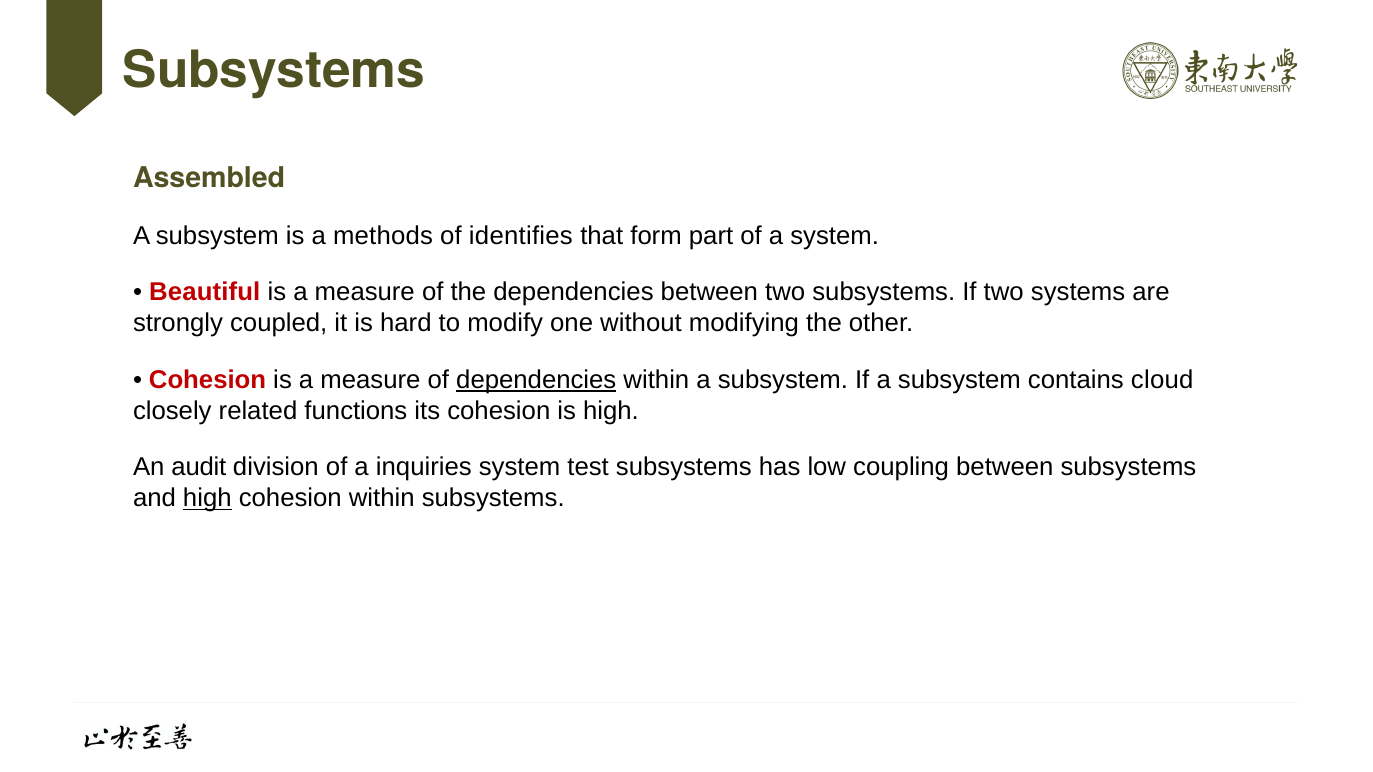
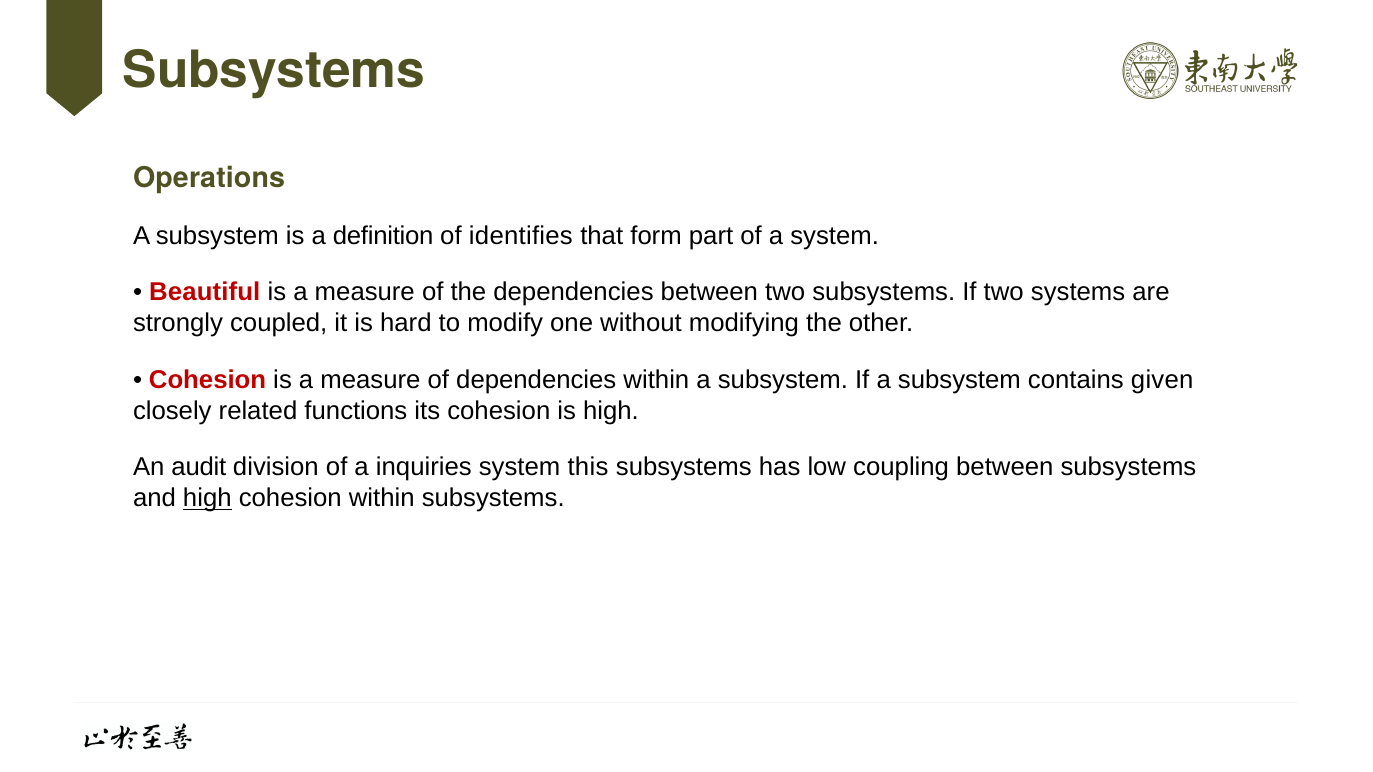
Assembled: Assembled -> Operations
methods: methods -> definition
dependencies at (536, 380) underline: present -> none
cloud: cloud -> given
test: test -> this
